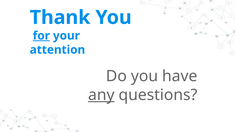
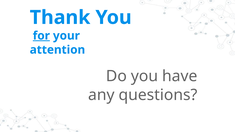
any underline: present -> none
